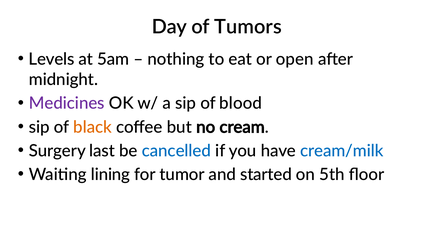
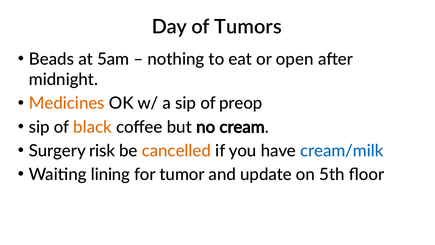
Levels: Levels -> Beads
Medicines colour: purple -> orange
blood: blood -> preop
last: last -> risk
cancelled colour: blue -> orange
started: started -> update
